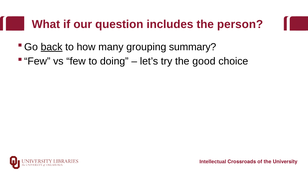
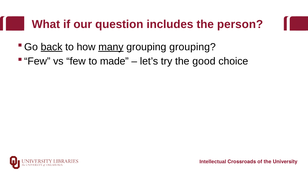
many underline: none -> present
grouping summary: summary -> grouping
doing: doing -> made
